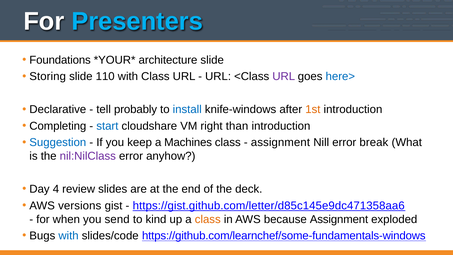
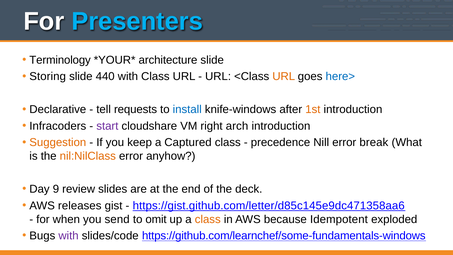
Foundations: Foundations -> Terminology
110: 110 -> 440
URL at (284, 76) colour: purple -> orange
probably: probably -> requests
Completing: Completing -> Infracoders
start colour: blue -> purple
than: than -> arch
Suggestion colour: blue -> orange
Machines: Machines -> Captured
assignment at (280, 142): assignment -> precedence
nil:NilClass colour: purple -> orange
4: 4 -> 9
versions: versions -> releases
kind: kind -> omit
because Assignment: Assignment -> Idempotent
with at (69, 236) colour: blue -> purple
